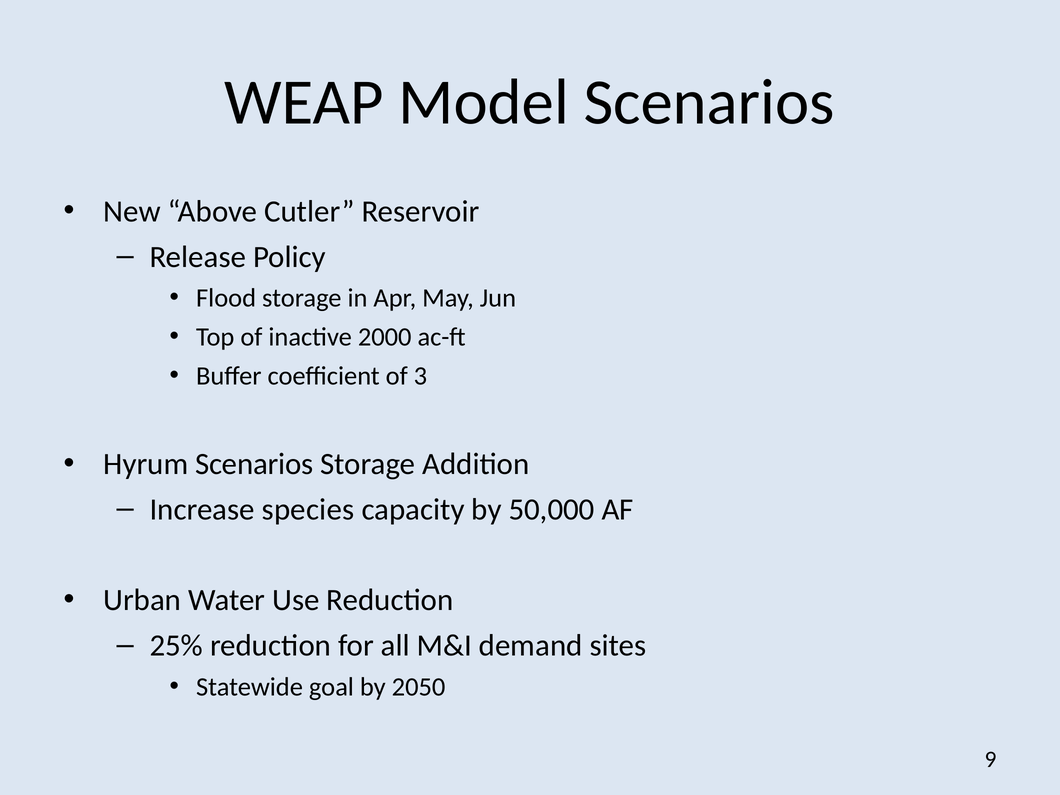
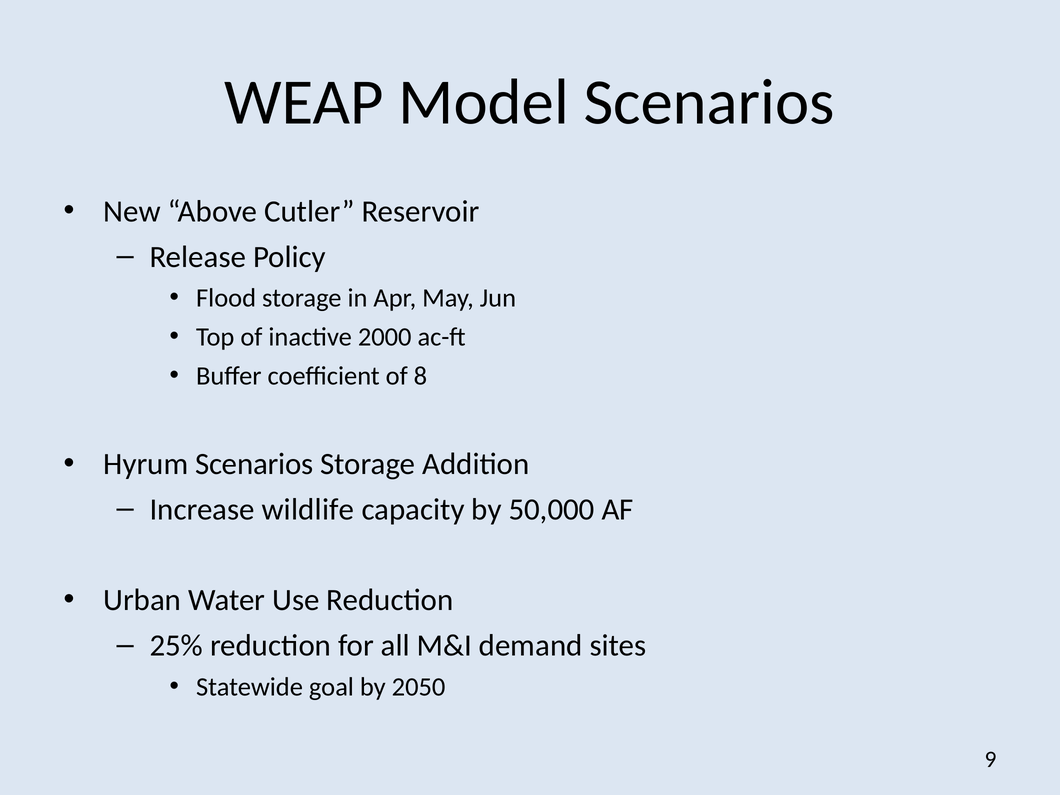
3: 3 -> 8
species: species -> wildlife
